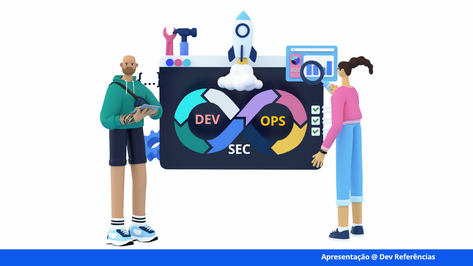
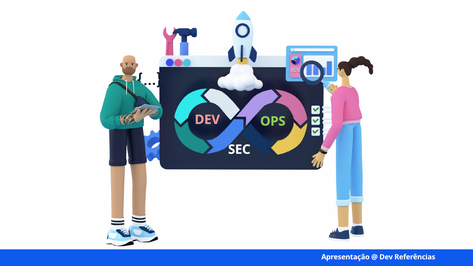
OPS colour: yellow -> light green
